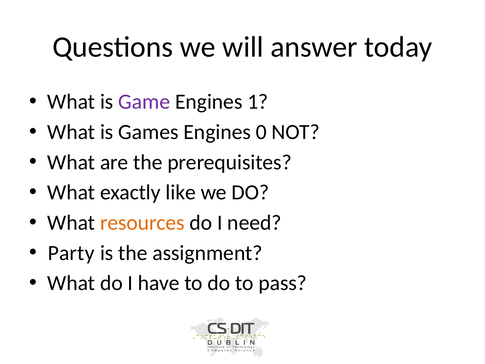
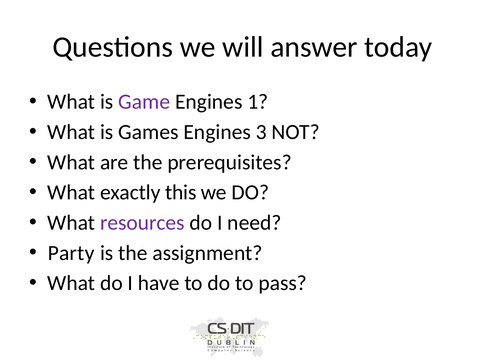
0: 0 -> 3
like: like -> this
resources colour: orange -> purple
